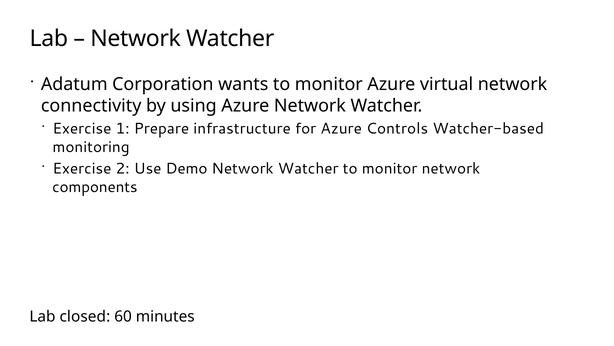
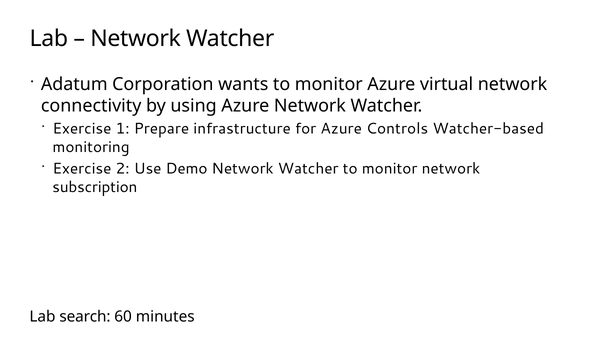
components: components -> subscription
closed: closed -> search
